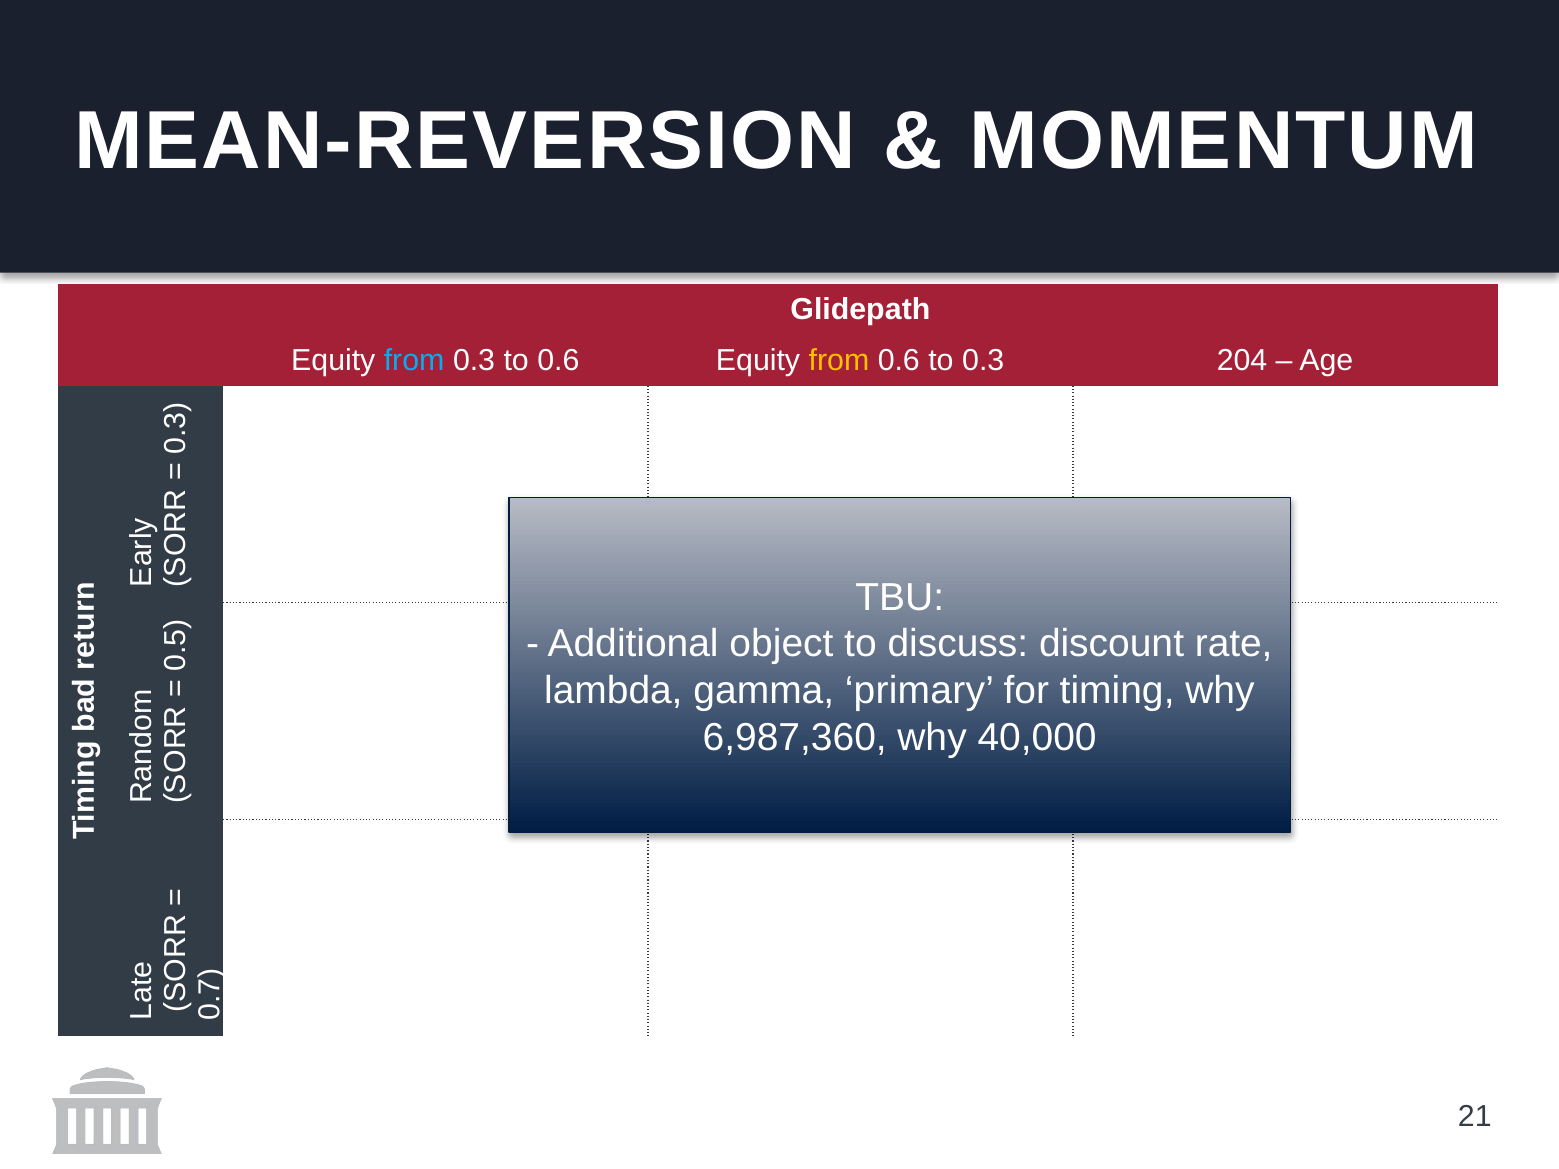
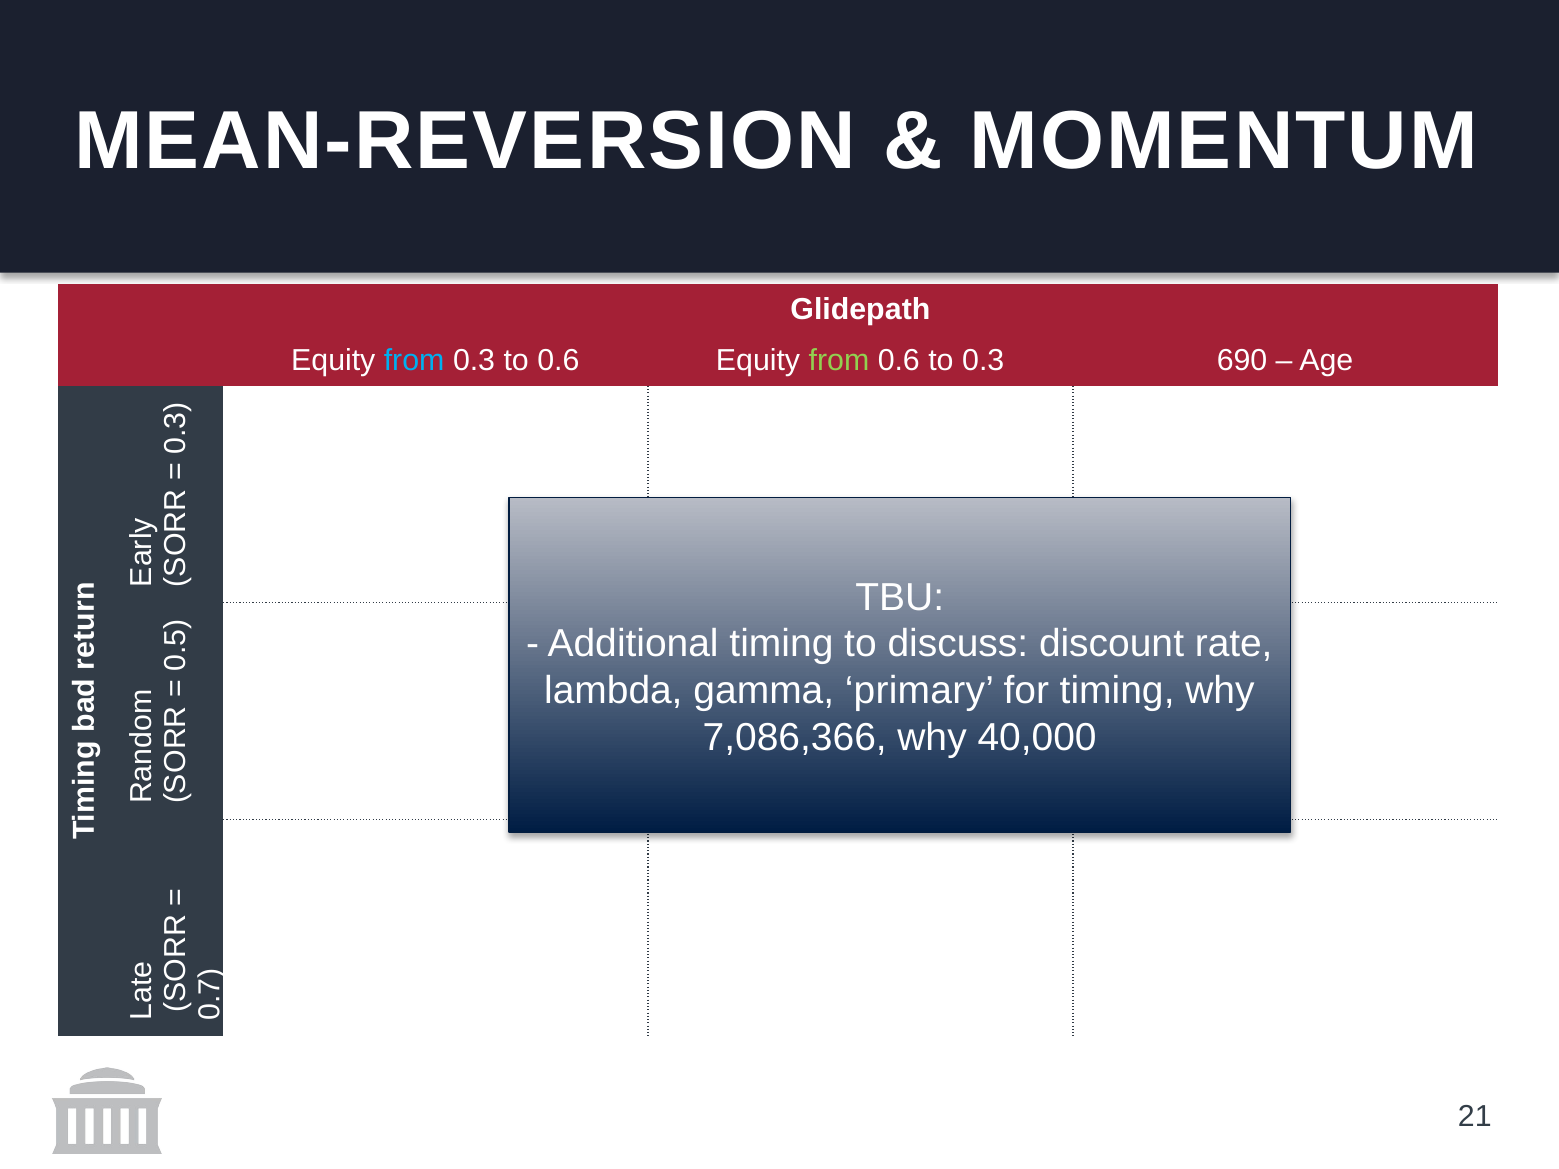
from at (839, 360) colour: yellow -> light green
204: 204 -> 690
Additional object: object -> timing
6,987,360: 6,987,360 -> 7,086,366
